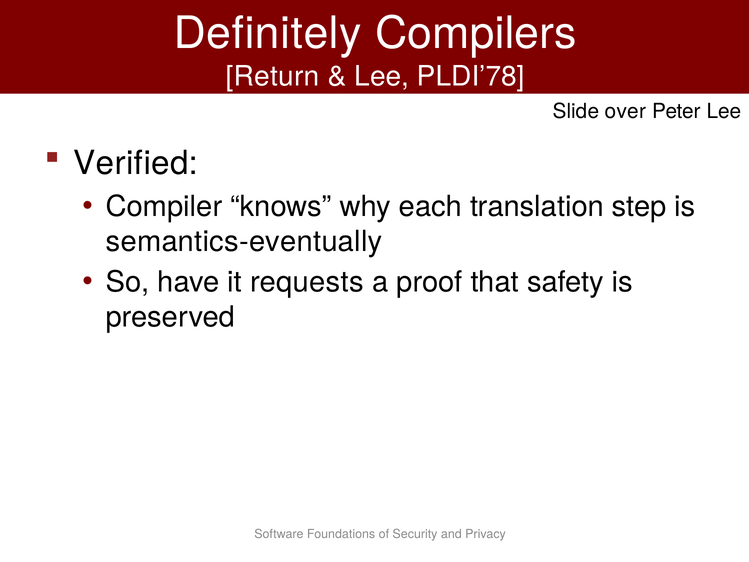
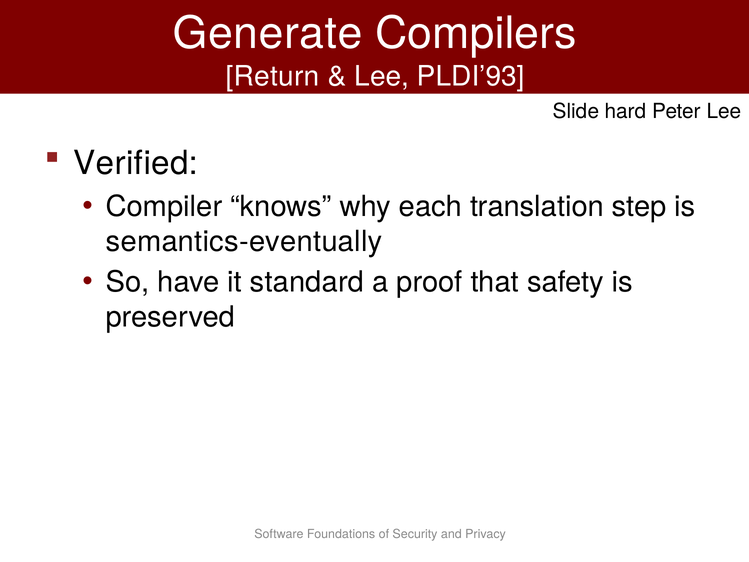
Definitely: Definitely -> Generate
PLDI’78: PLDI’78 -> PLDI’93
over: over -> hard
requests: requests -> standard
